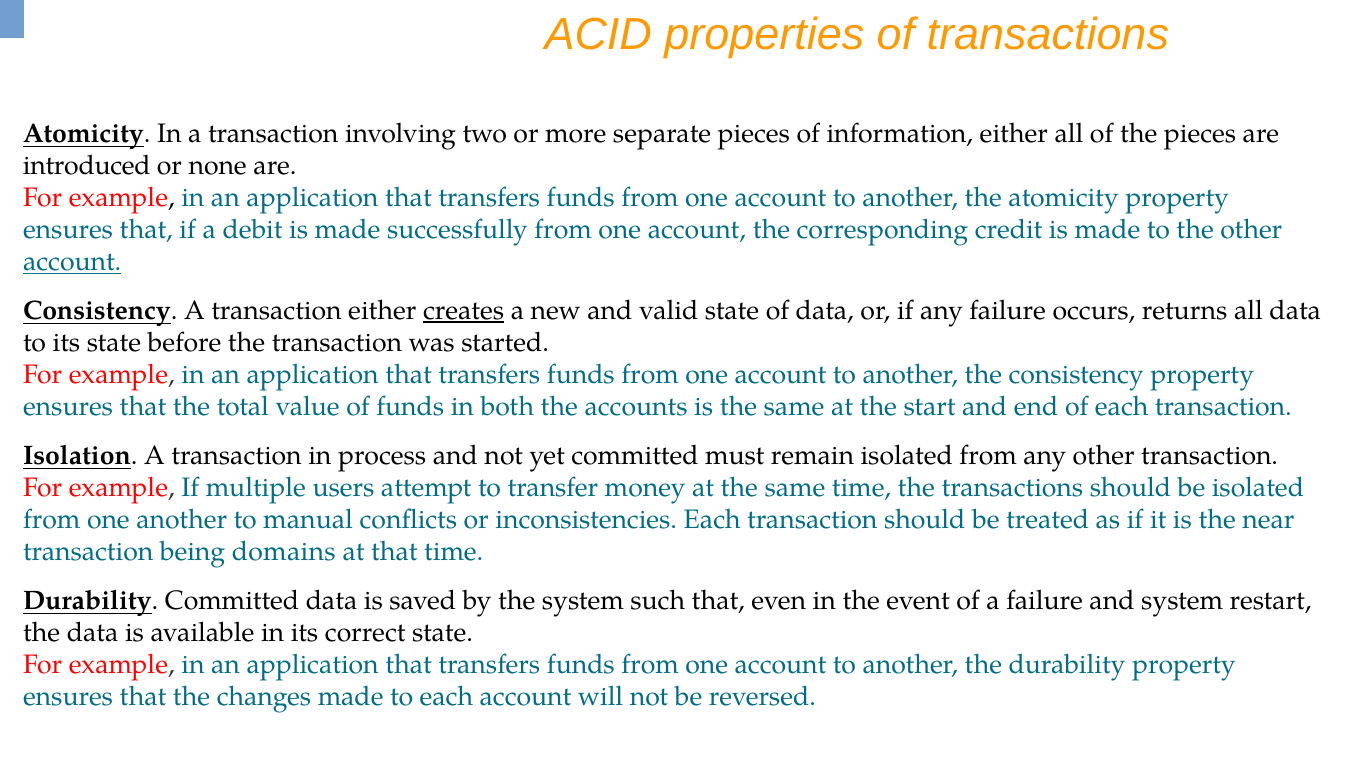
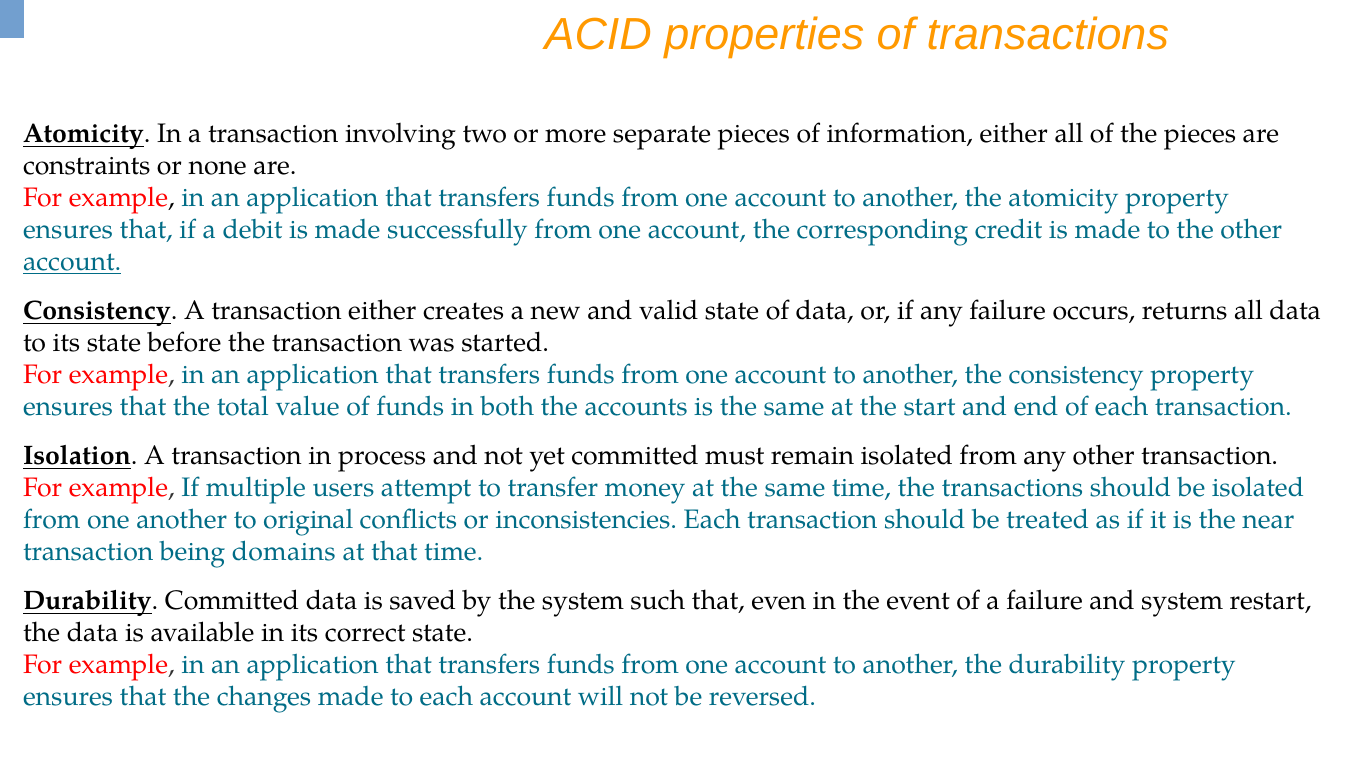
introduced: introduced -> constraints
creates underline: present -> none
manual: manual -> original
